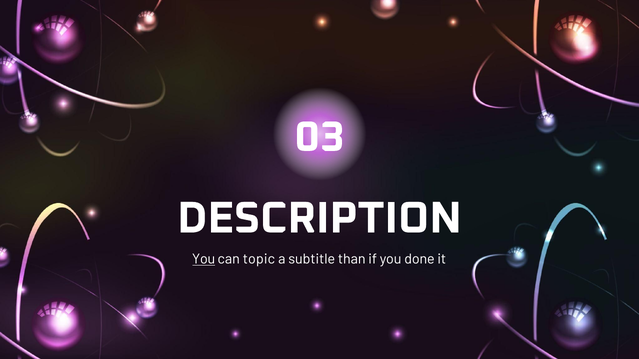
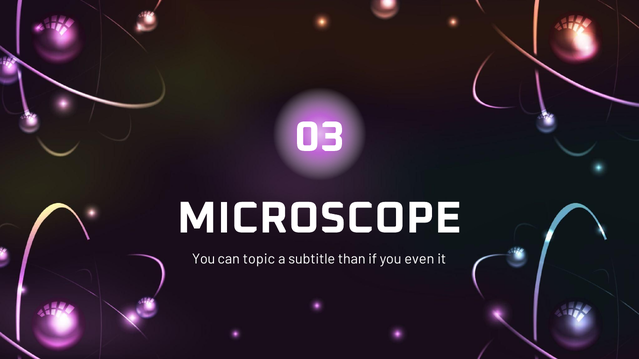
DESCRIPTION: DESCRIPTION -> MICROSCOPE
You at (204, 259) underline: present -> none
done: done -> even
